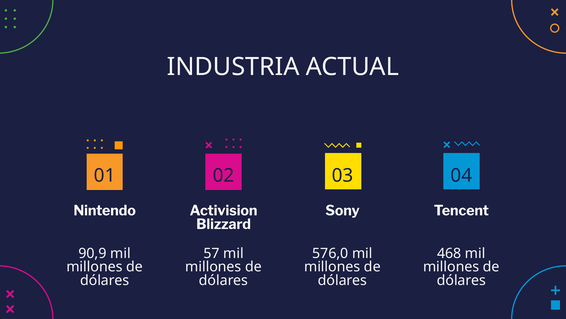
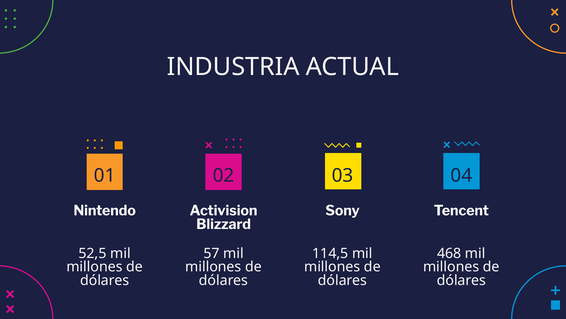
90,9: 90,9 -> 52,5
576,0: 576,0 -> 114,5
